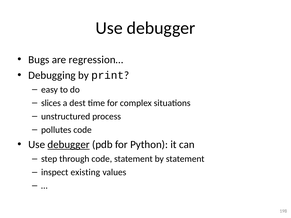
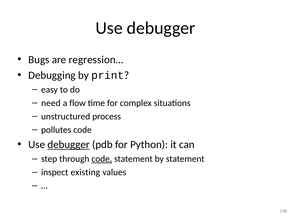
slices: slices -> need
dest: dest -> flow
code at (102, 159) underline: none -> present
